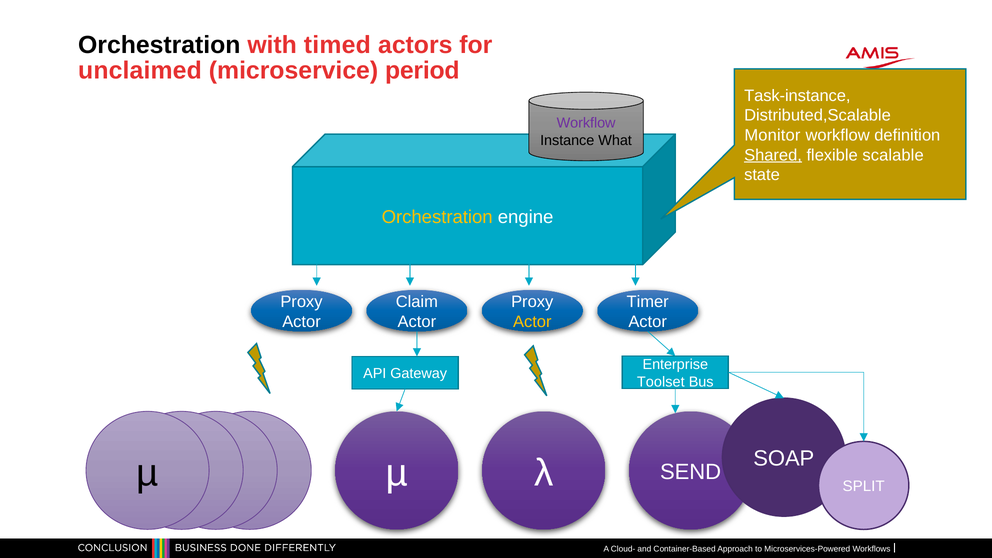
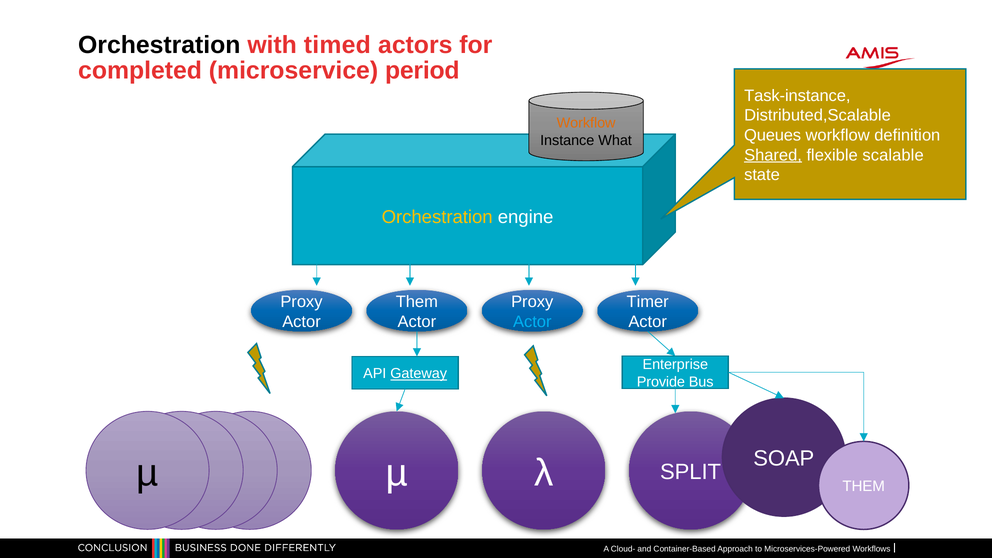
unclaimed: unclaimed -> completed
Workflow at (586, 123) colour: purple -> orange
Monitor: Monitor -> Queues
Claim at (417, 302): Claim -> Them
Actor at (532, 322) colour: yellow -> light blue
Gateway underline: none -> present
Toolset: Toolset -> Provide
SEND: SEND -> SPLIT
SPLIT at (864, 486): SPLIT -> THEM
